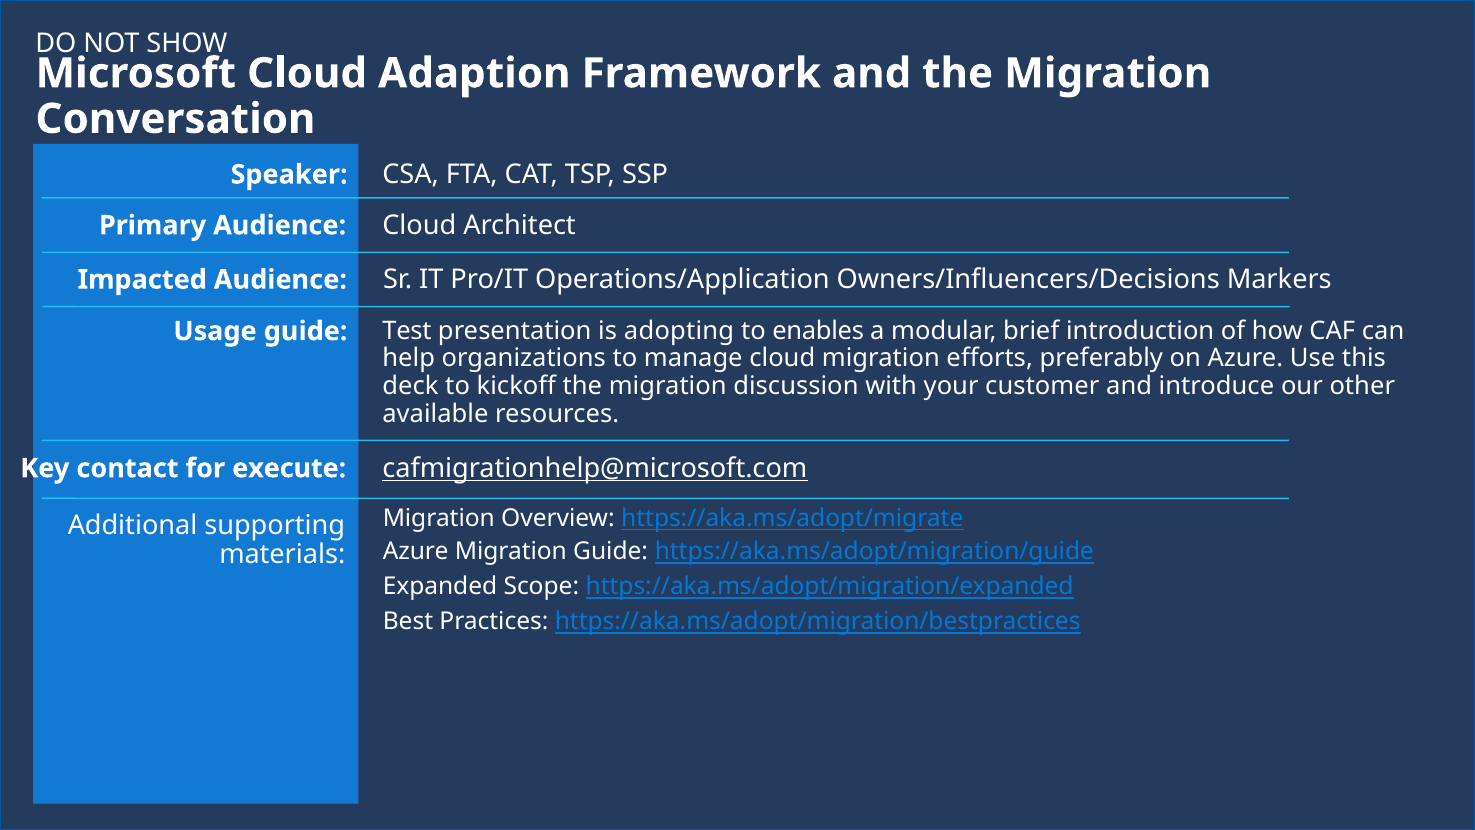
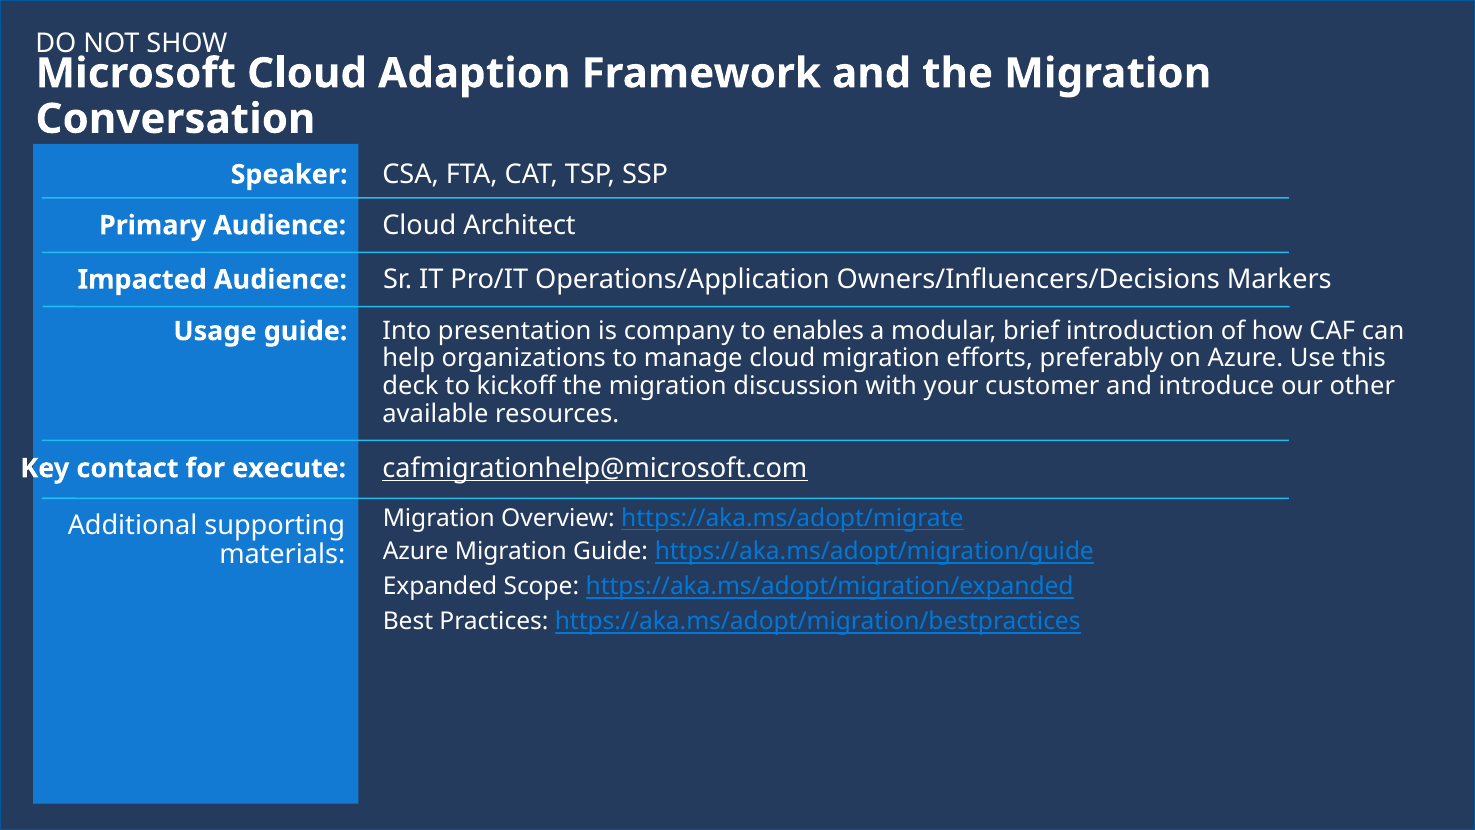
Test: Test -> Into
adopting: adopting -> company
